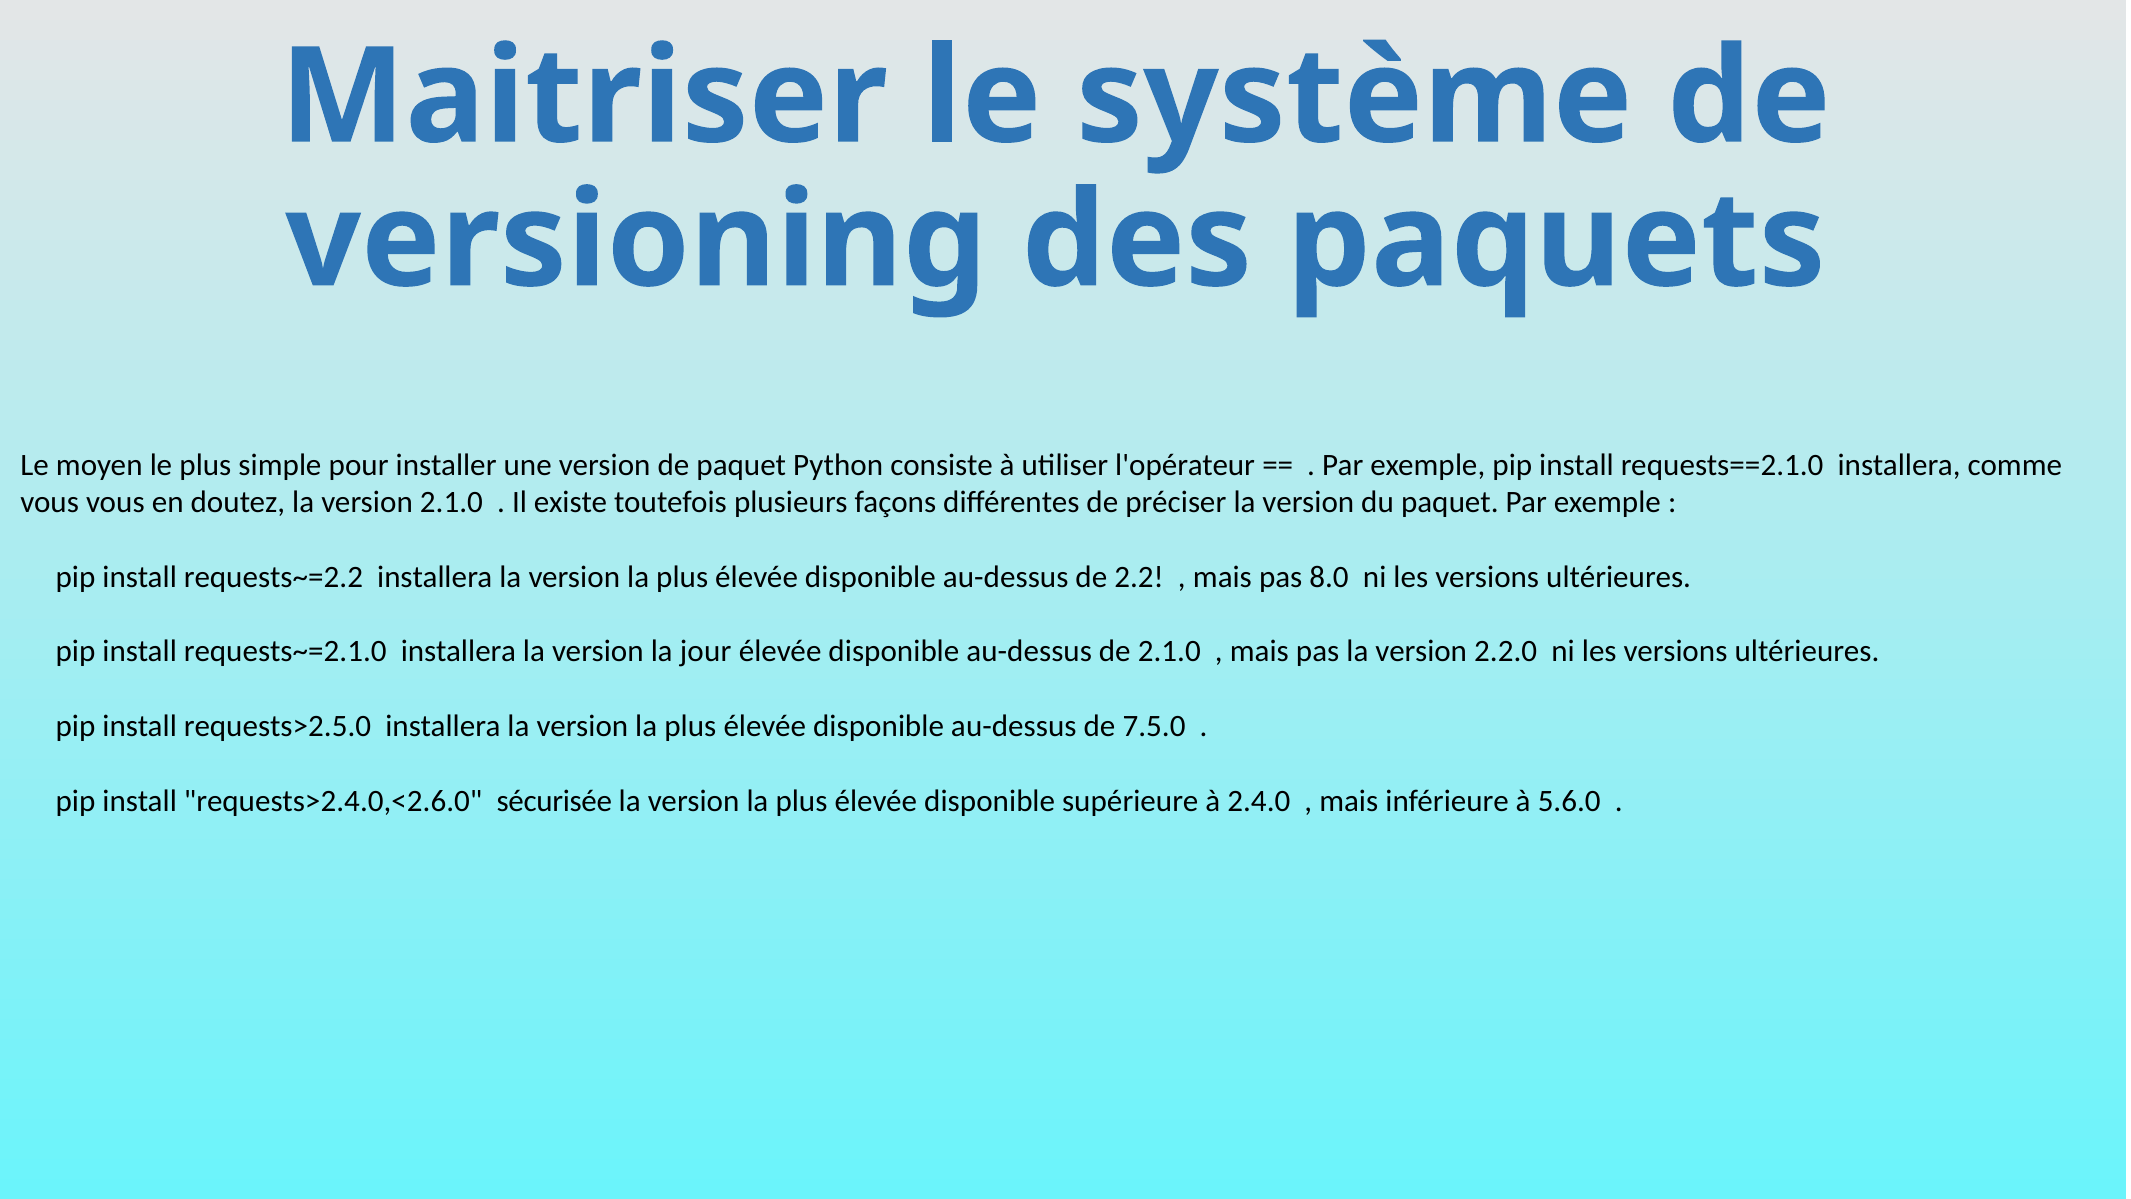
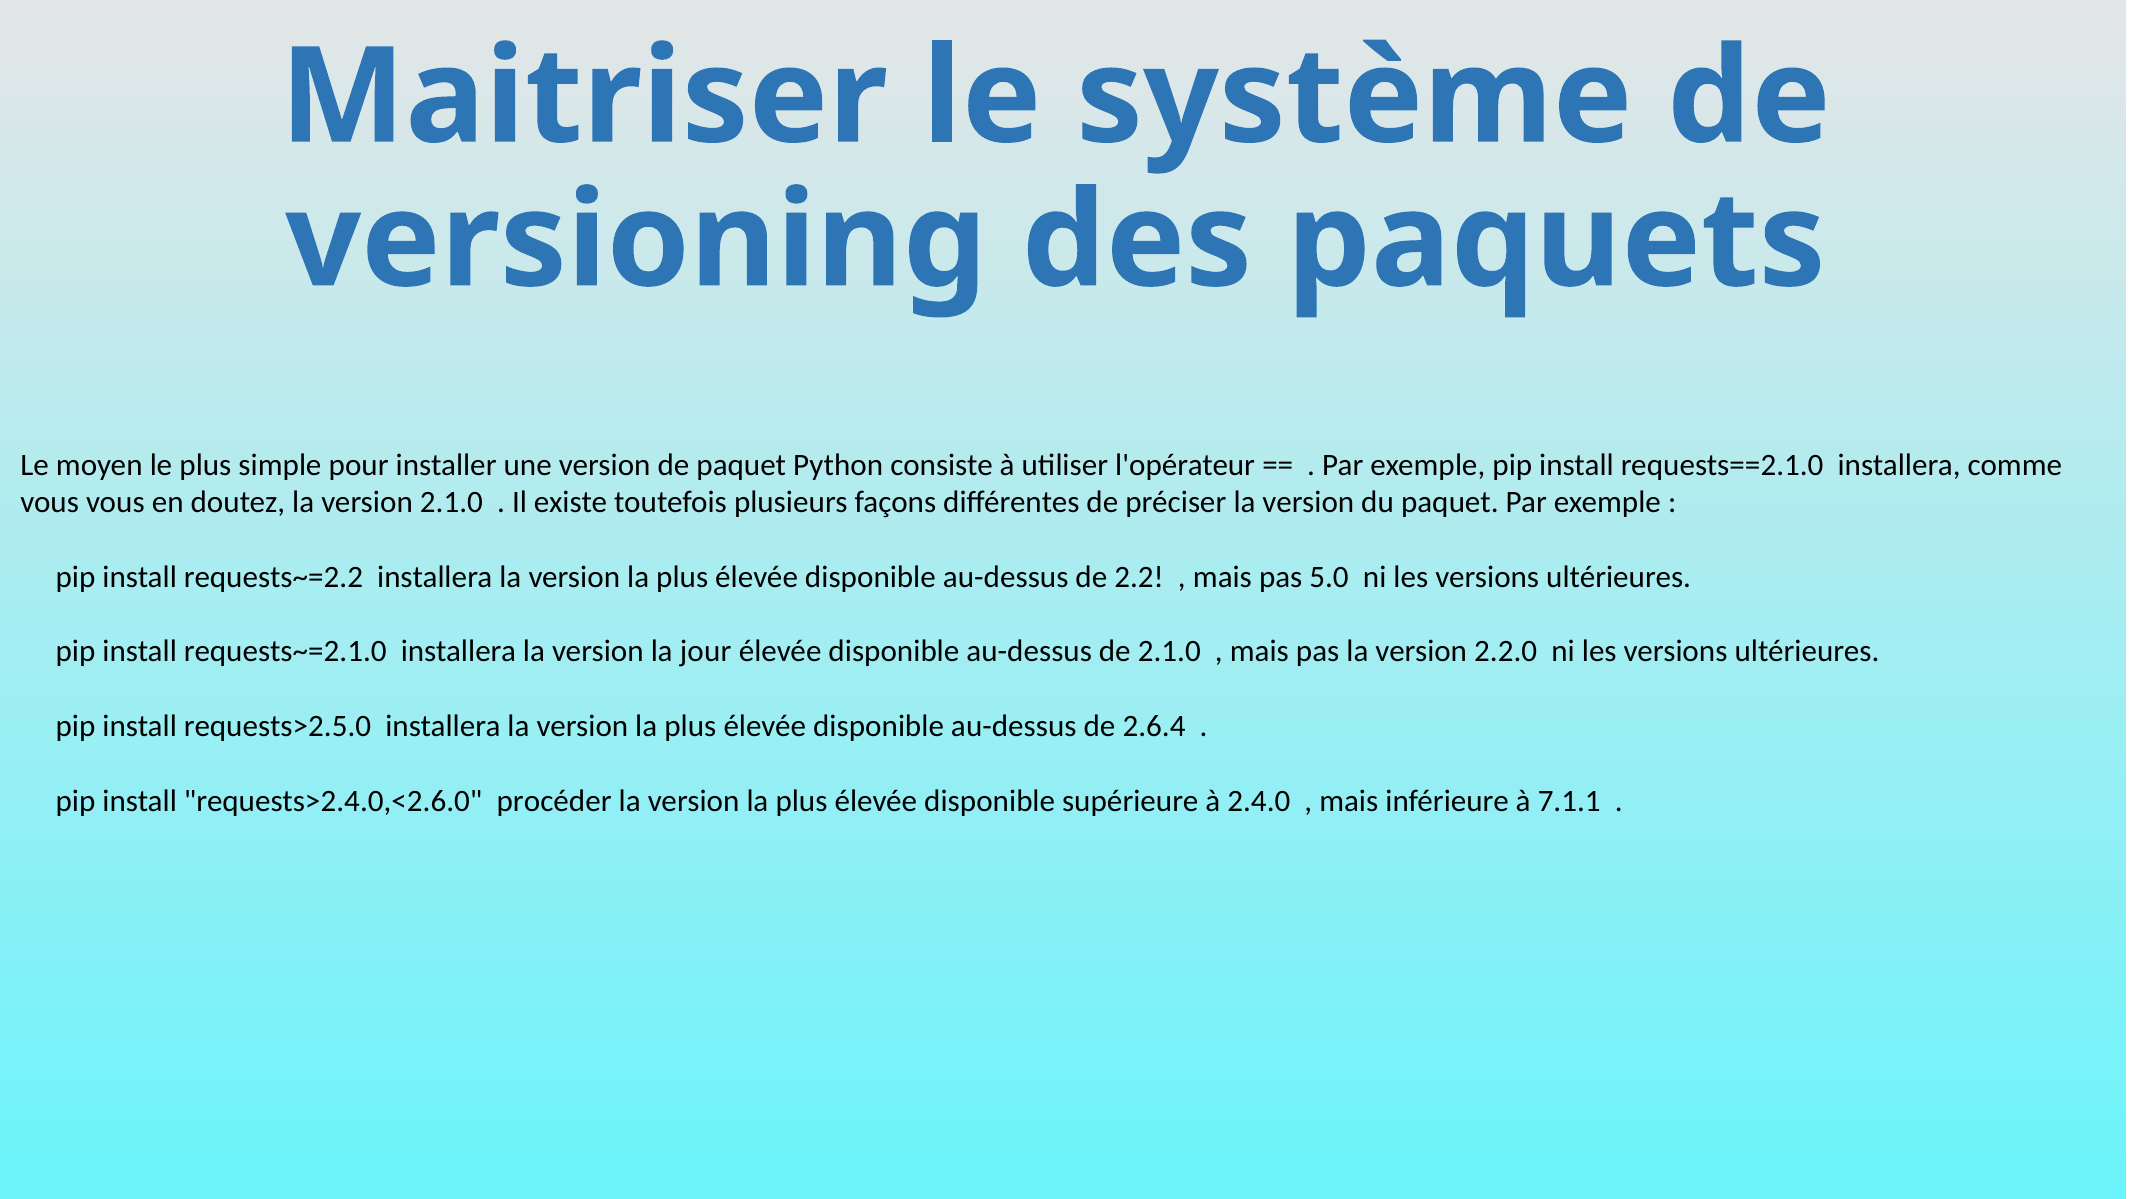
8.0: 8.0 -> 5.0
7.5.0: 7.5.0 -> 2.6.4
sécurisée: sécurisée -> procéder
5.6.0: 5.6.0 -> 7.1.1
